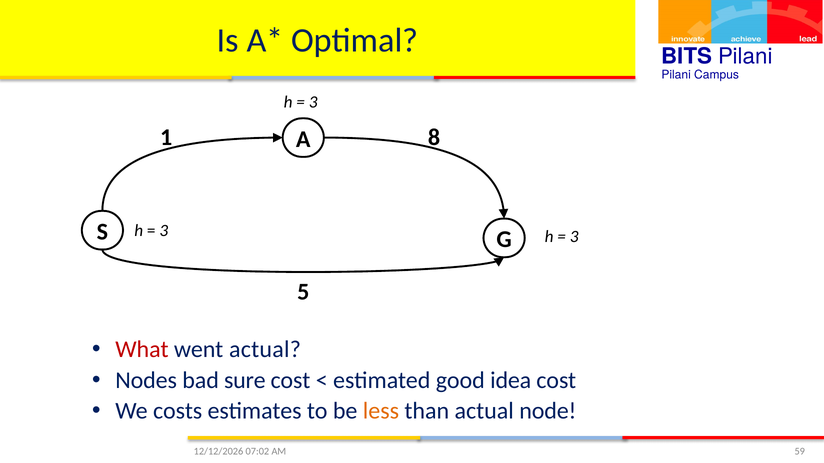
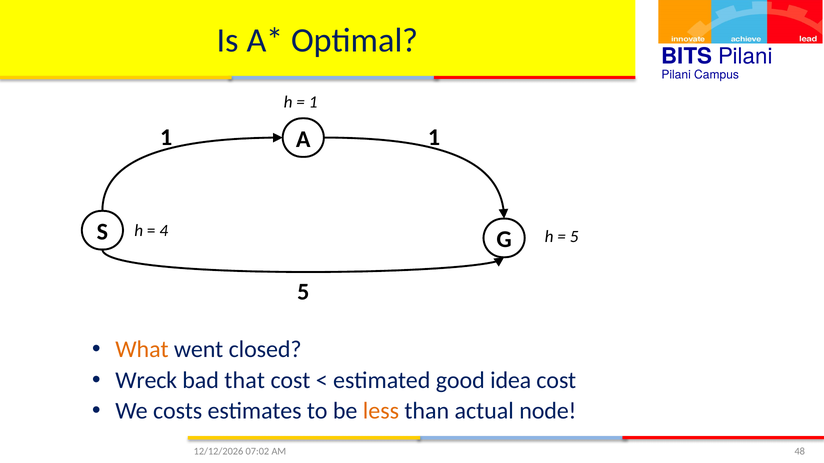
3 at (313, 102): 3 -> 1
1 8: 8 -> 1
3 at (164, 231): 3 -> 4
3 at (574, 237): 3 -> 5
What colour: red -> orange
went actual: actual -> closed
Nodes: Nodes -> Wreck
sure: sure -> that
59: 59 -> 48
